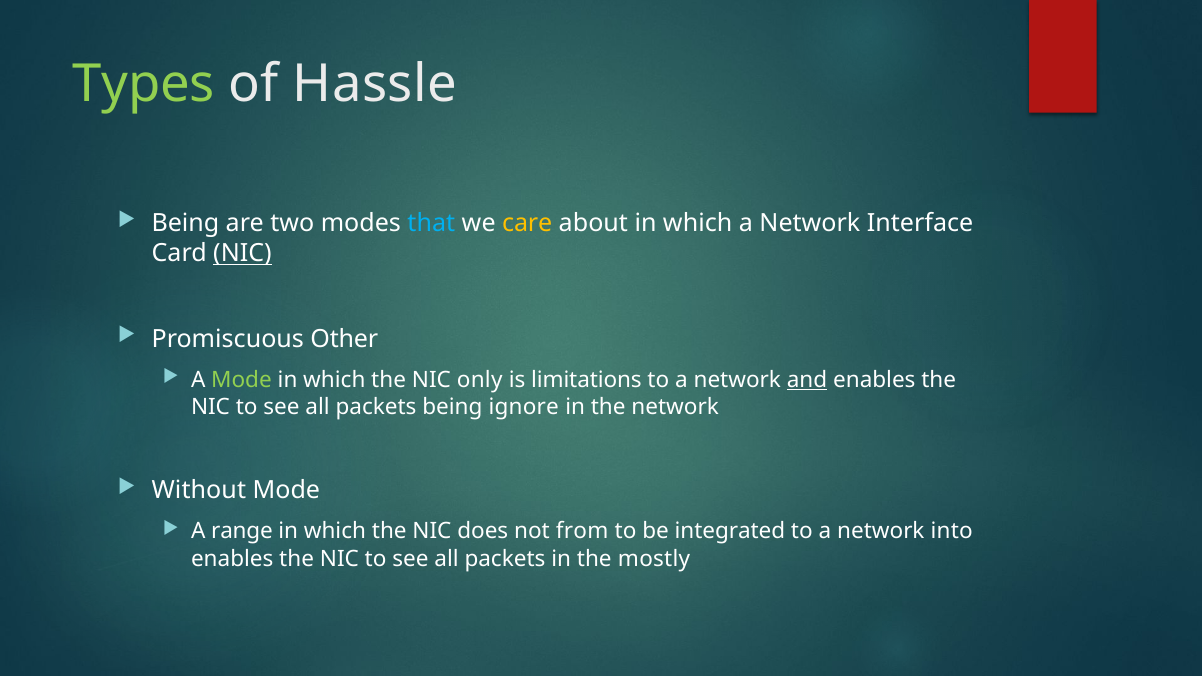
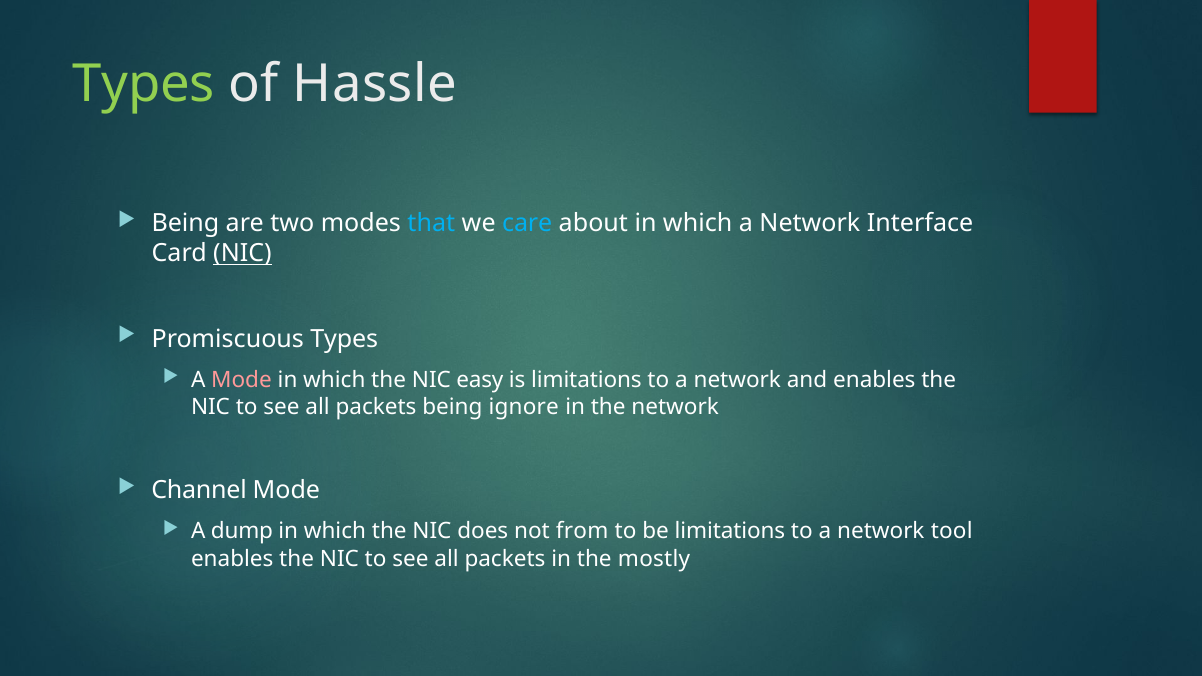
care colour: yellow -> light blue
Promiscuous Other: Other -> Types
Mode at (241, 380) colour: light green -> pink
only: only -> easy
and underline: present -> none
Without: Without -> Channel
range: range -> dump
be integrated: integrated -> limitations
into: into -> tool
